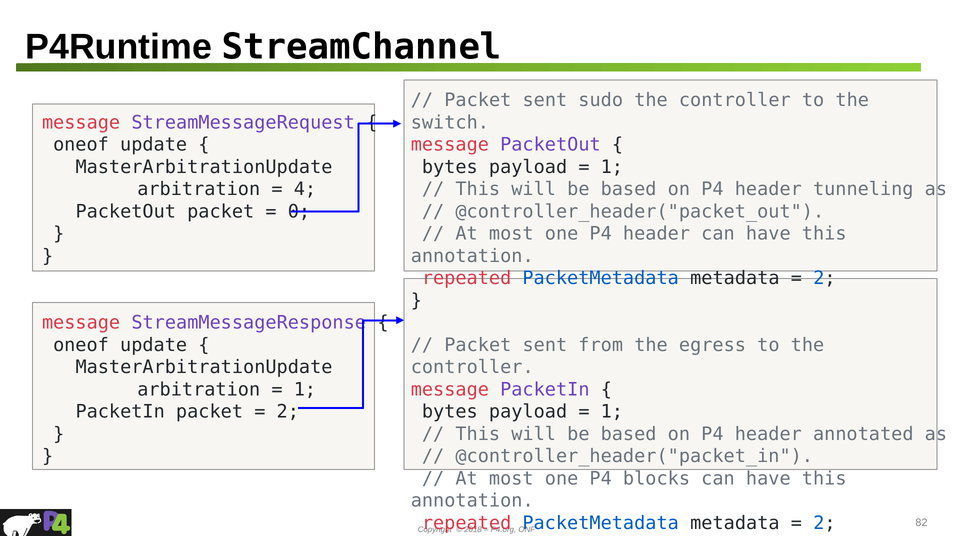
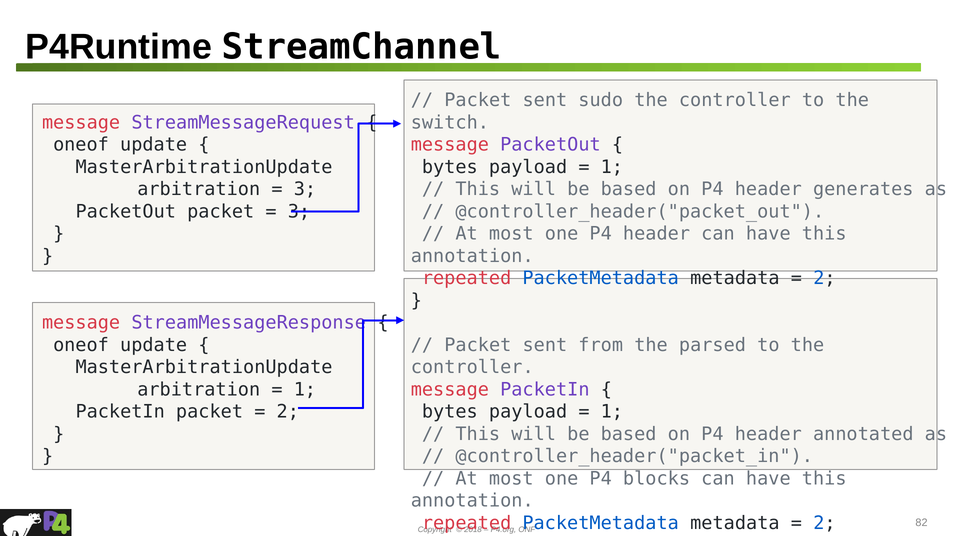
4 at (305, 189): 4 -> 3
tunneling: tunneling -> generates
0 at (299, 212): 0 -> 3
egress: egress -> parsed
